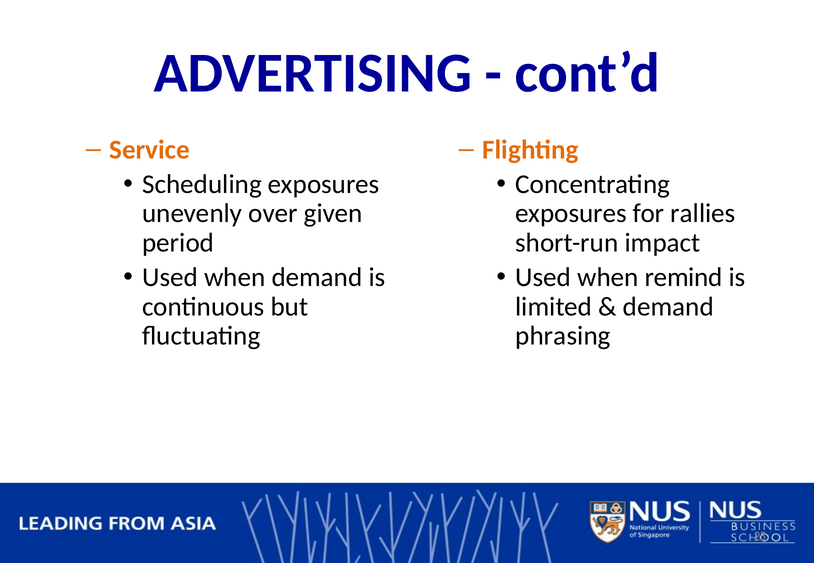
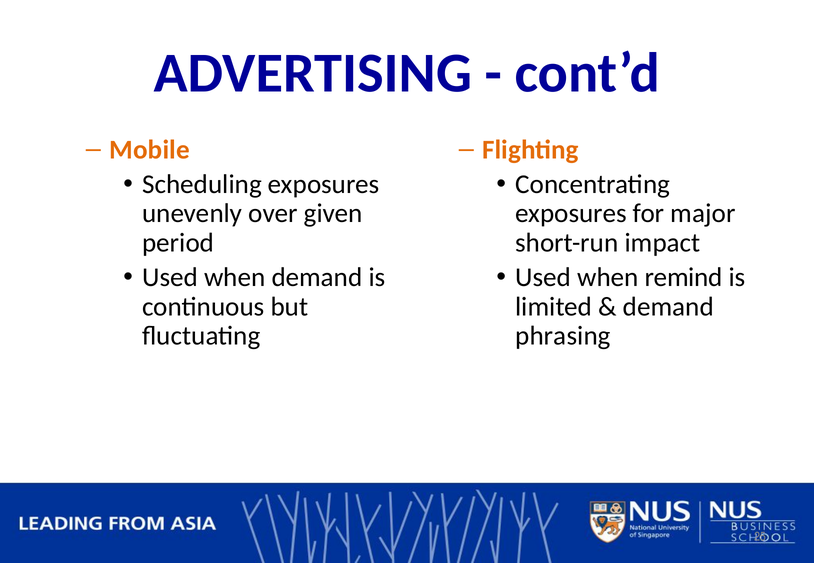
Service: Service -> Mobile
rallies: rallies -> major
